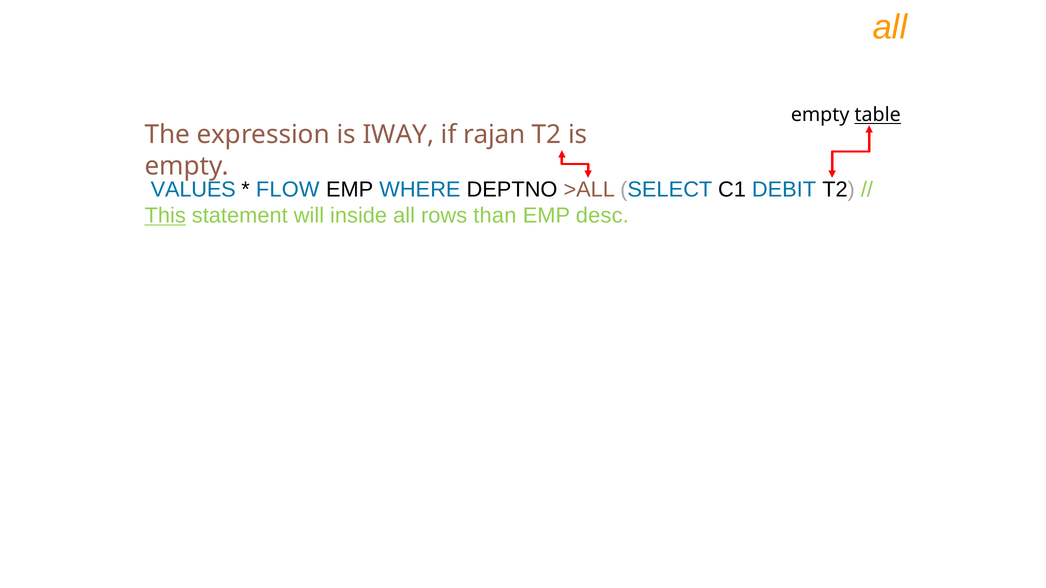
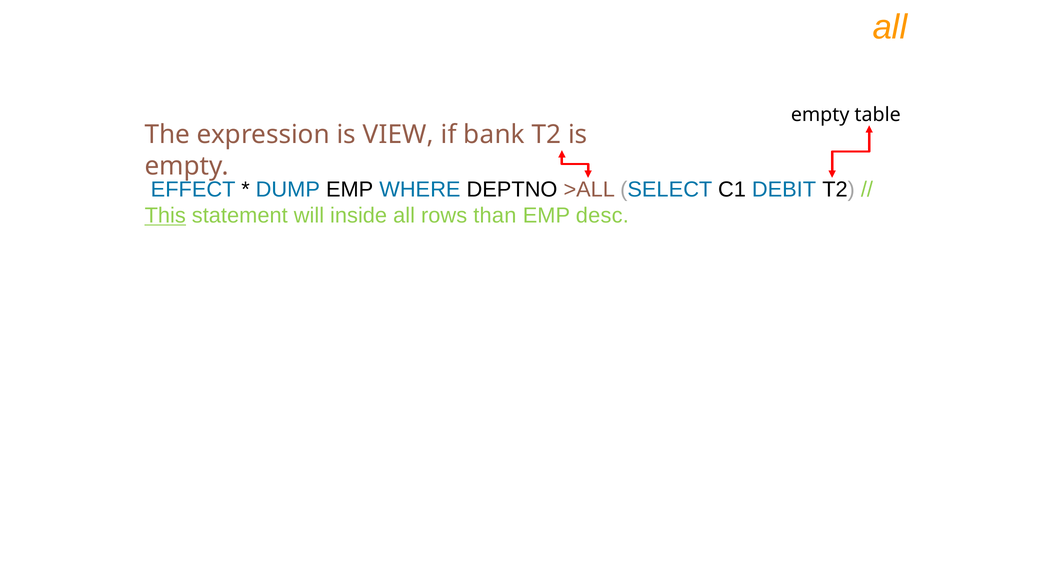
table underline: present -> none
IWAY: IWAY -> VIEW
rajan: rajan -> bank
VALUES: VALUES -> EFFECT
FLOW: FLOW -> DUMP
